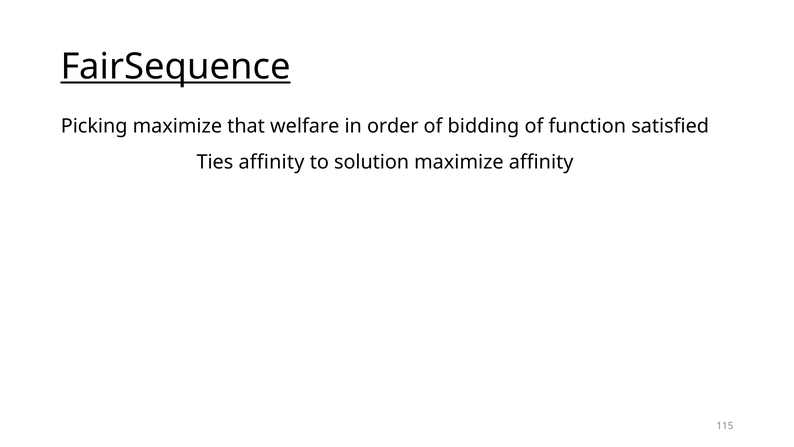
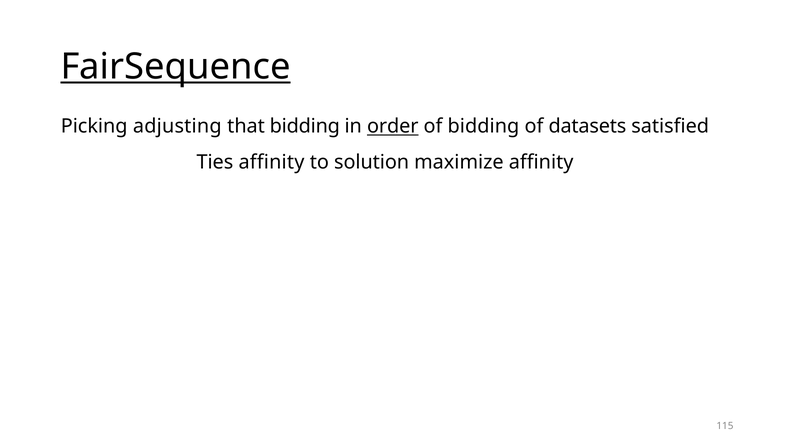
Picking maximize: maximize -> adjusting
that welfare: welfare -> bidding
order underline: none -> present
function: function -> datasets
